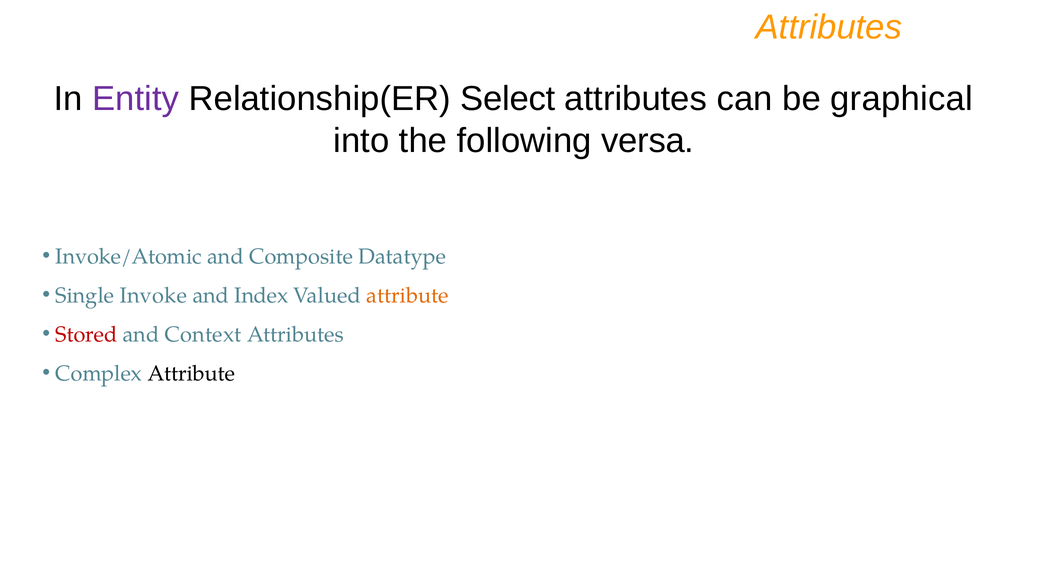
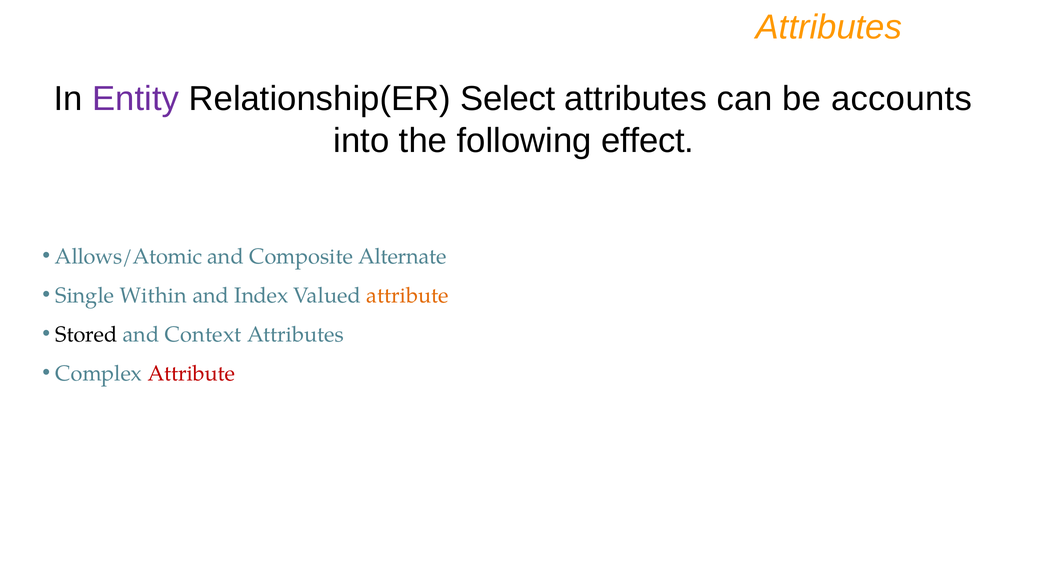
graphical: graphical -> accounts
versa: versa -> effect
Invoke/Atomic: Invoke/Atomic -> Allows/Atomic
Datatype: Datatype -> Alternate
Invoke: Invoke -> Within
Stored colour: red -> black
Attribute at (191, 374) colour: black -> red
